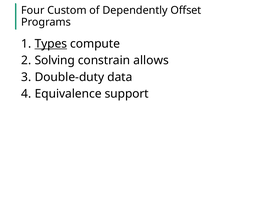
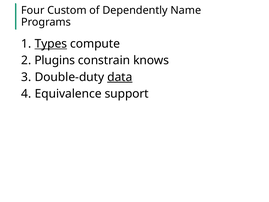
Offset: Offset -> Name
Solving: Solving -> Plugins
allows: allows -> knows
data underline: none -> present
